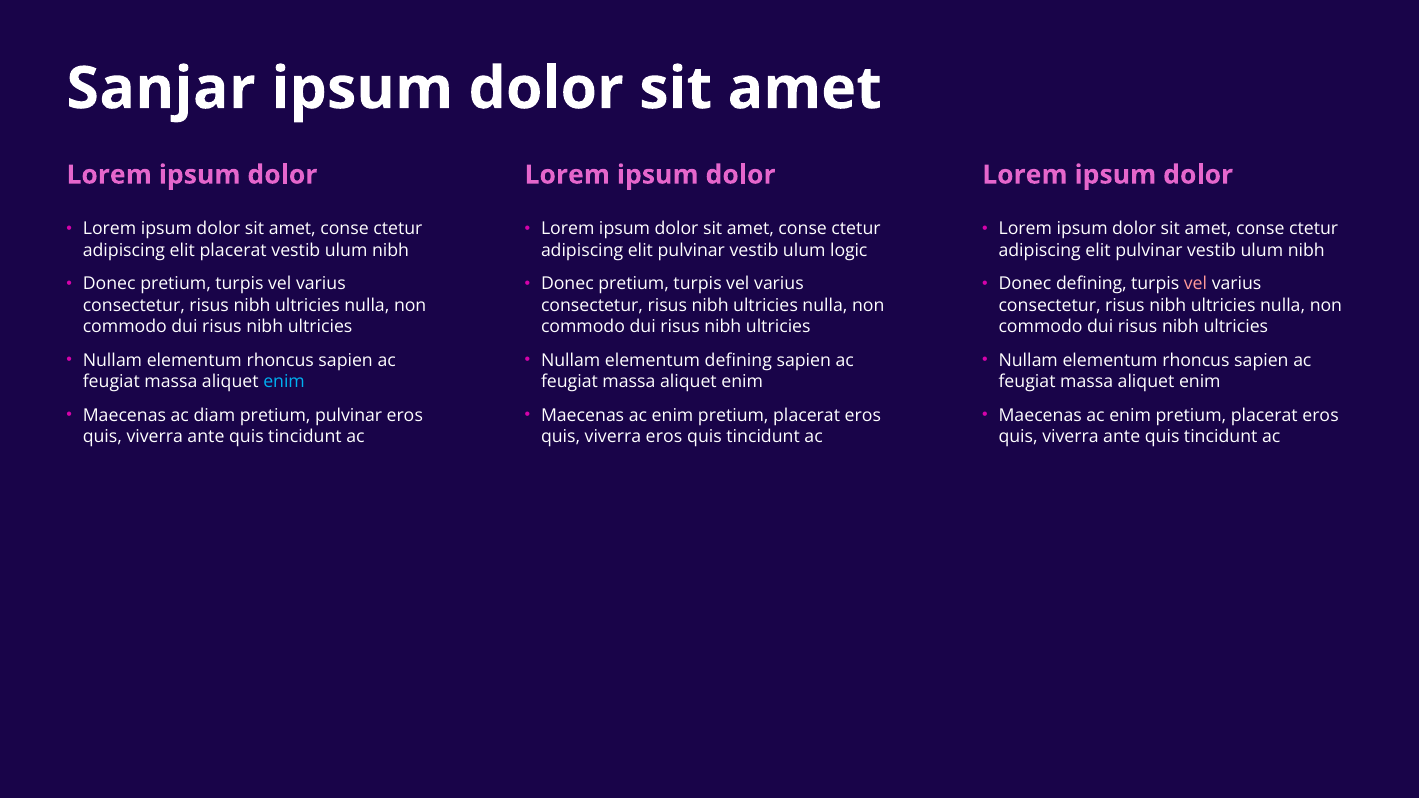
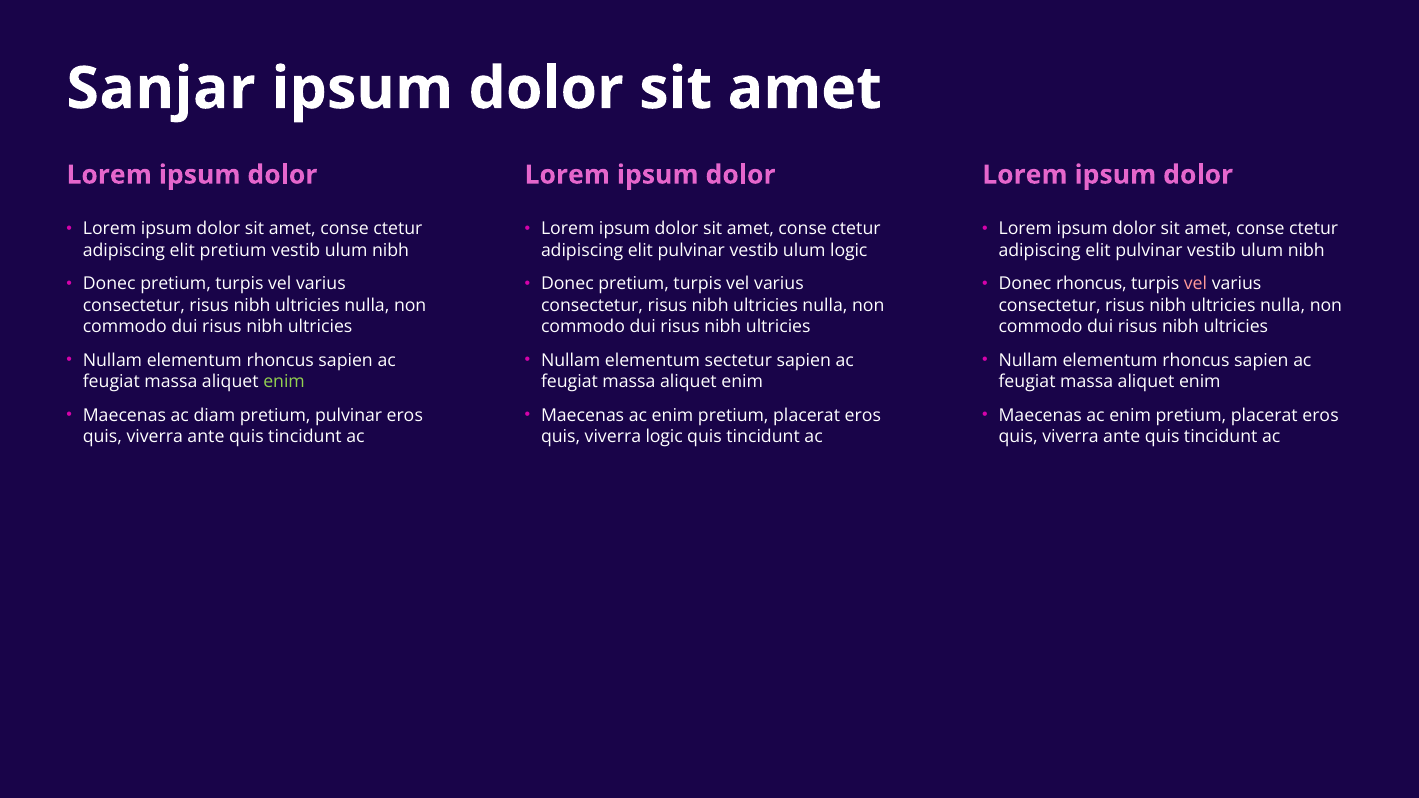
elit placerat: placerat -> pretium
Donec defining: defining -> rhoncus
elementum defining: defining -> sectetur
enim at (284, 382) colour: light blue -> light green
viverra eros: eros -> logic
